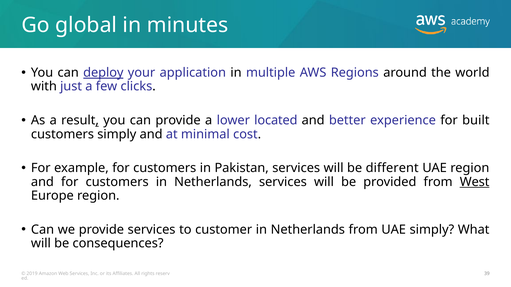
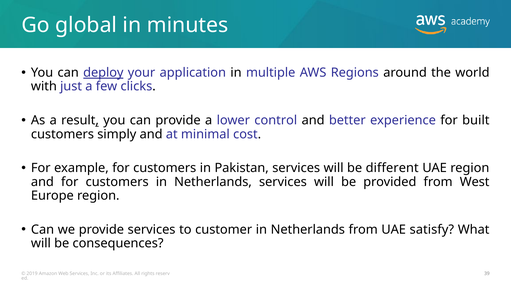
located: located -> control
West underline: present -> none
UAE simply: simply -> satisfy
